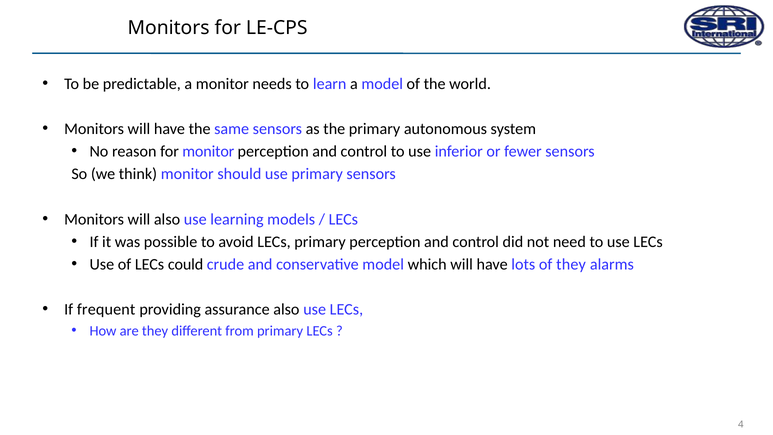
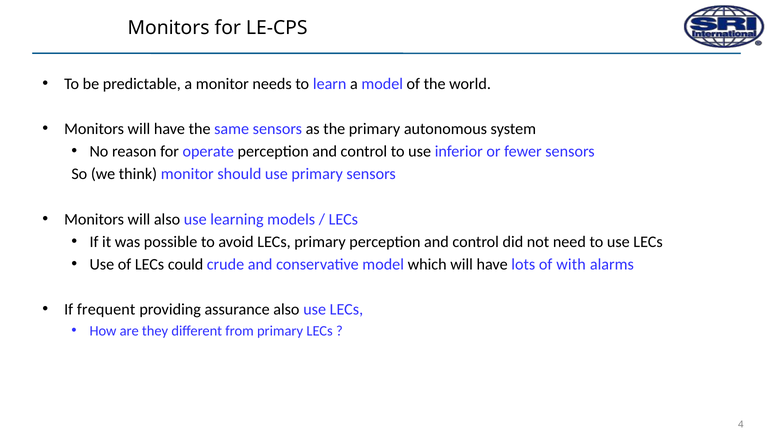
for monitor: monitor -> operate
of they: they -> with
